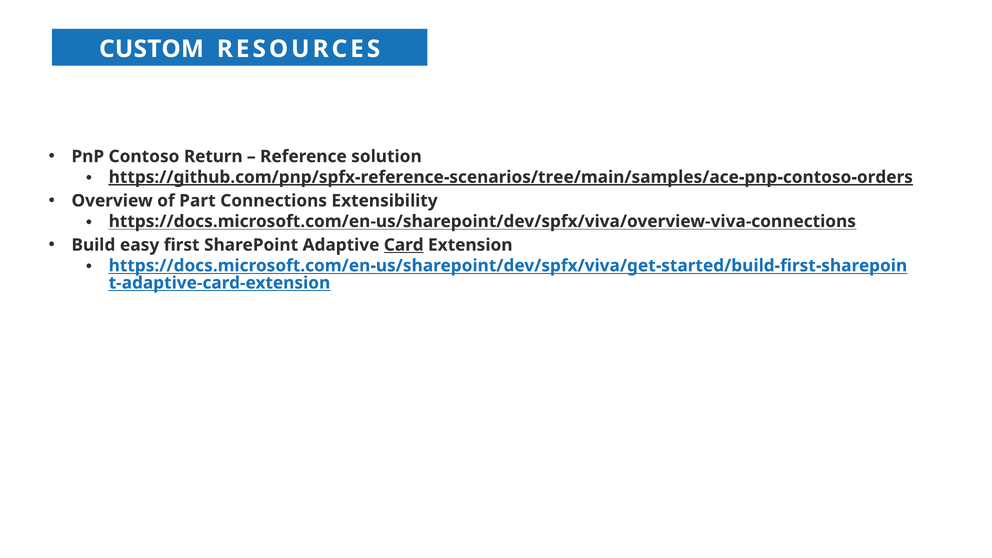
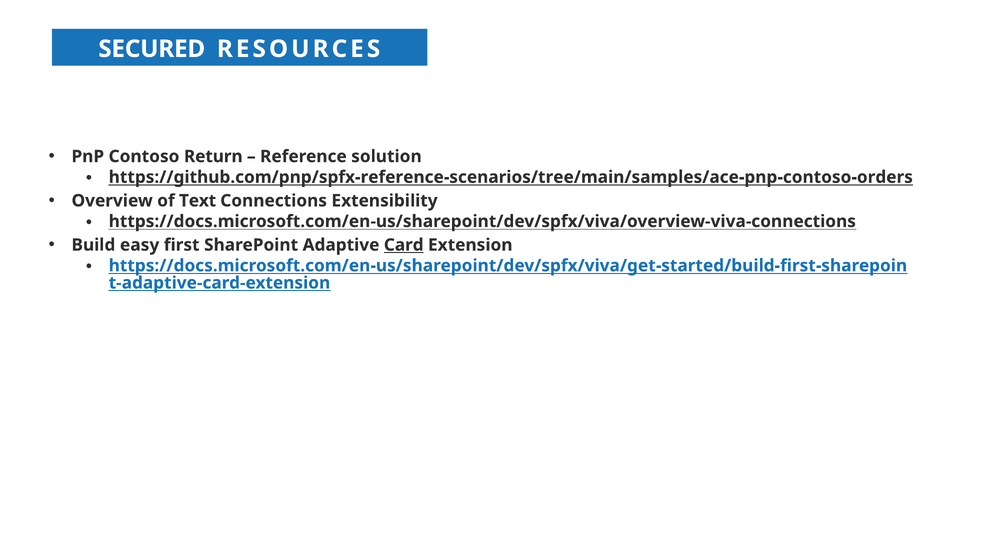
CUSTOM: CUSTOM -> SECURED
https://github.com/pnp/spfx-reference-scenarios/tree/main/samples/ace-pnp-contoso-orders underline: present -> none
Part: Part -> Text
